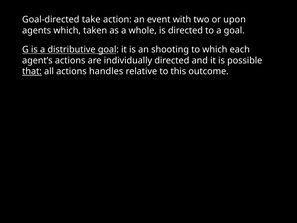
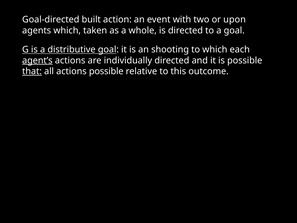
take: take -> built
agent’s underline: none -> present
actions handles: handles -> possible
